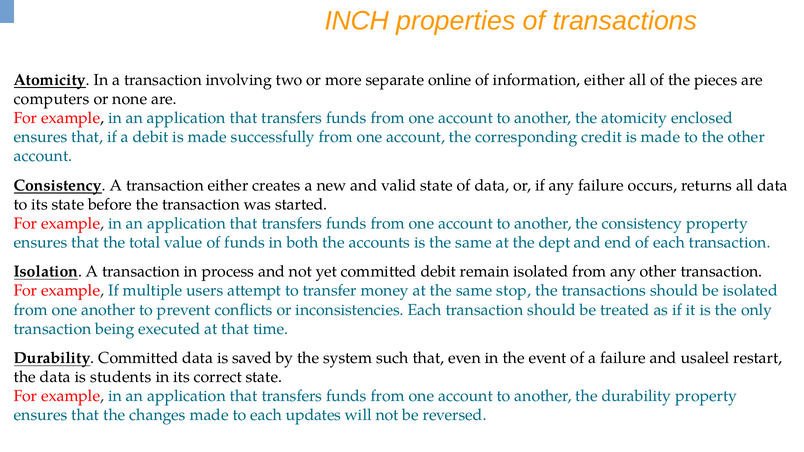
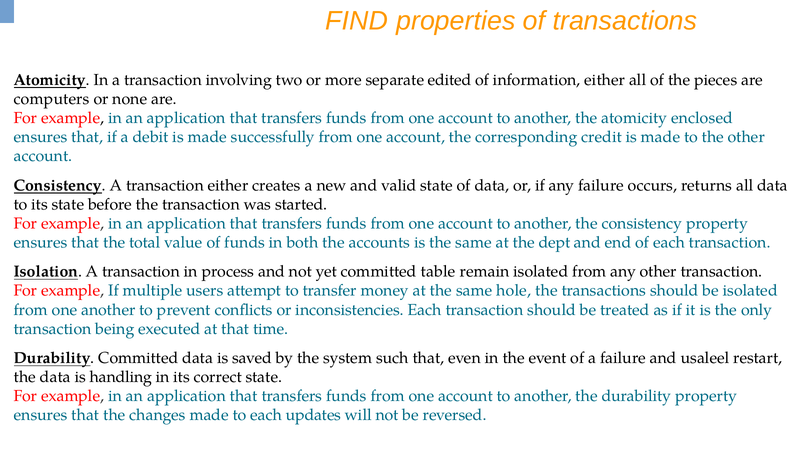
INCH: INCH -> FIND
online: online -> edited
committed debit: debit -> table
stop: stop -> hole
students: students -> handling
